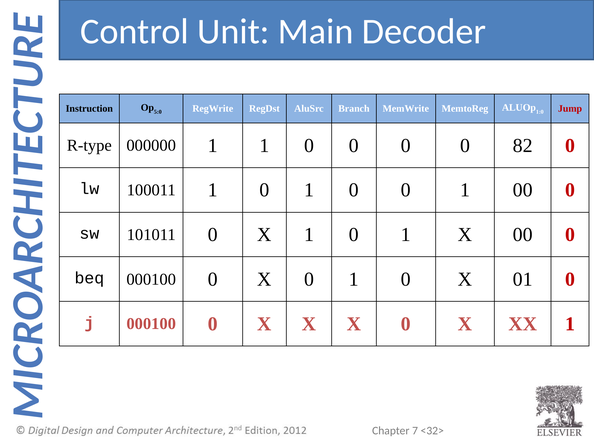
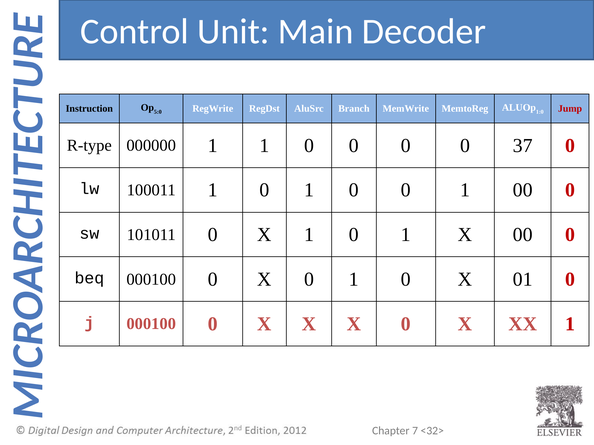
82: 82 -> 37
